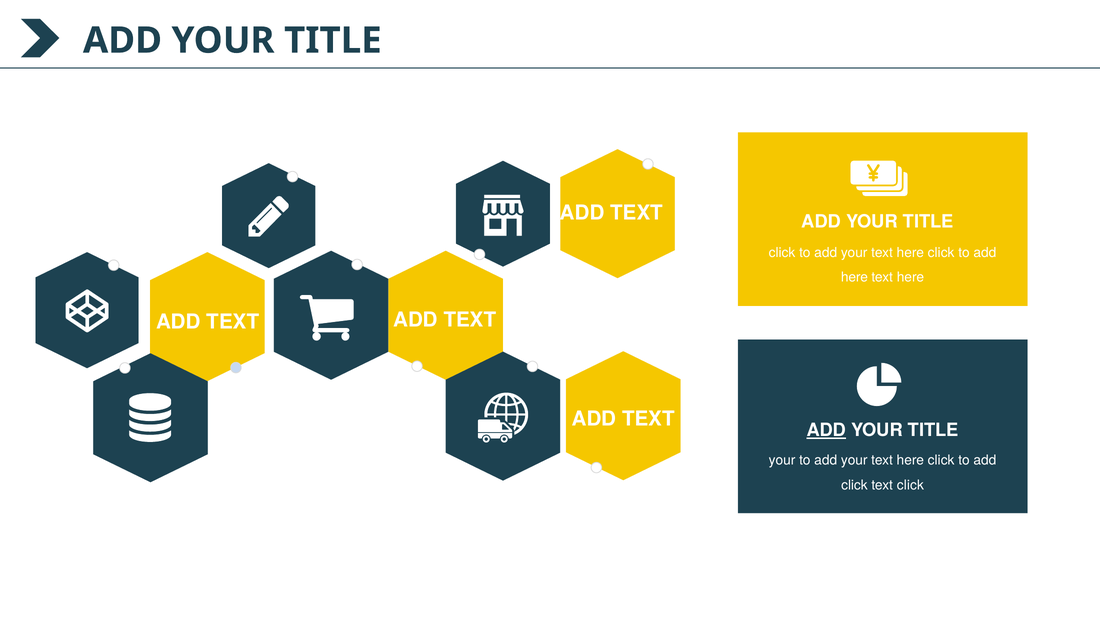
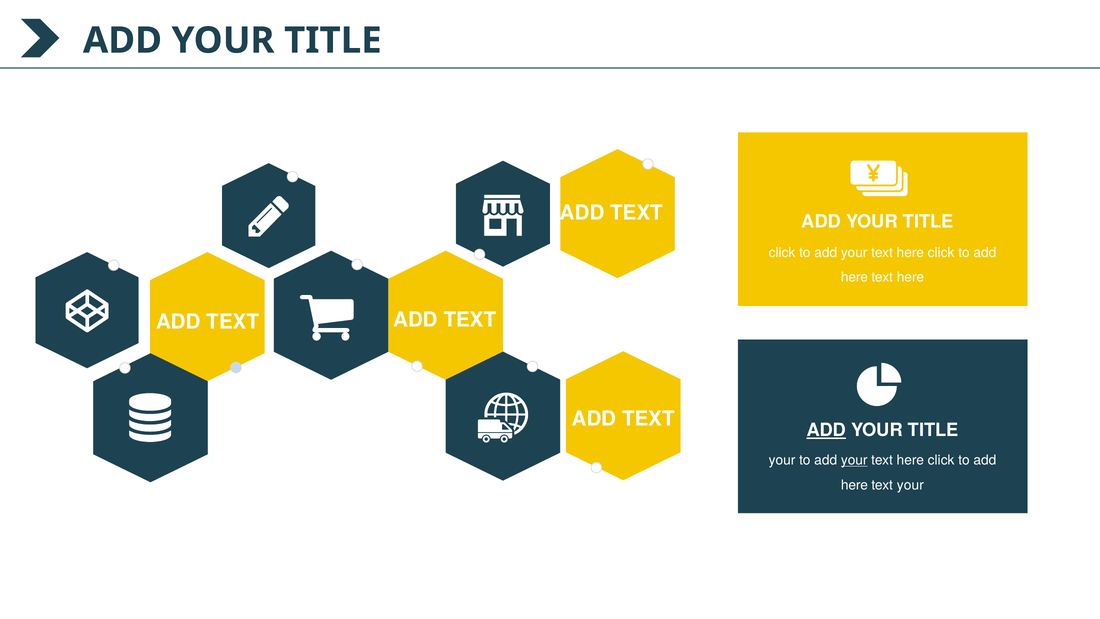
your at (854, 460) underline: none -> present
click at (854, 485): click -> here
text click: click -> your
